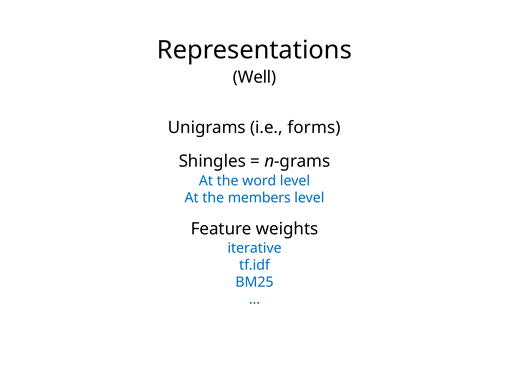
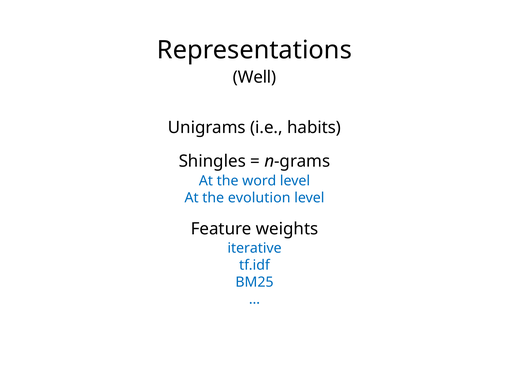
forms: forms -> habits
members: members -> evolution
